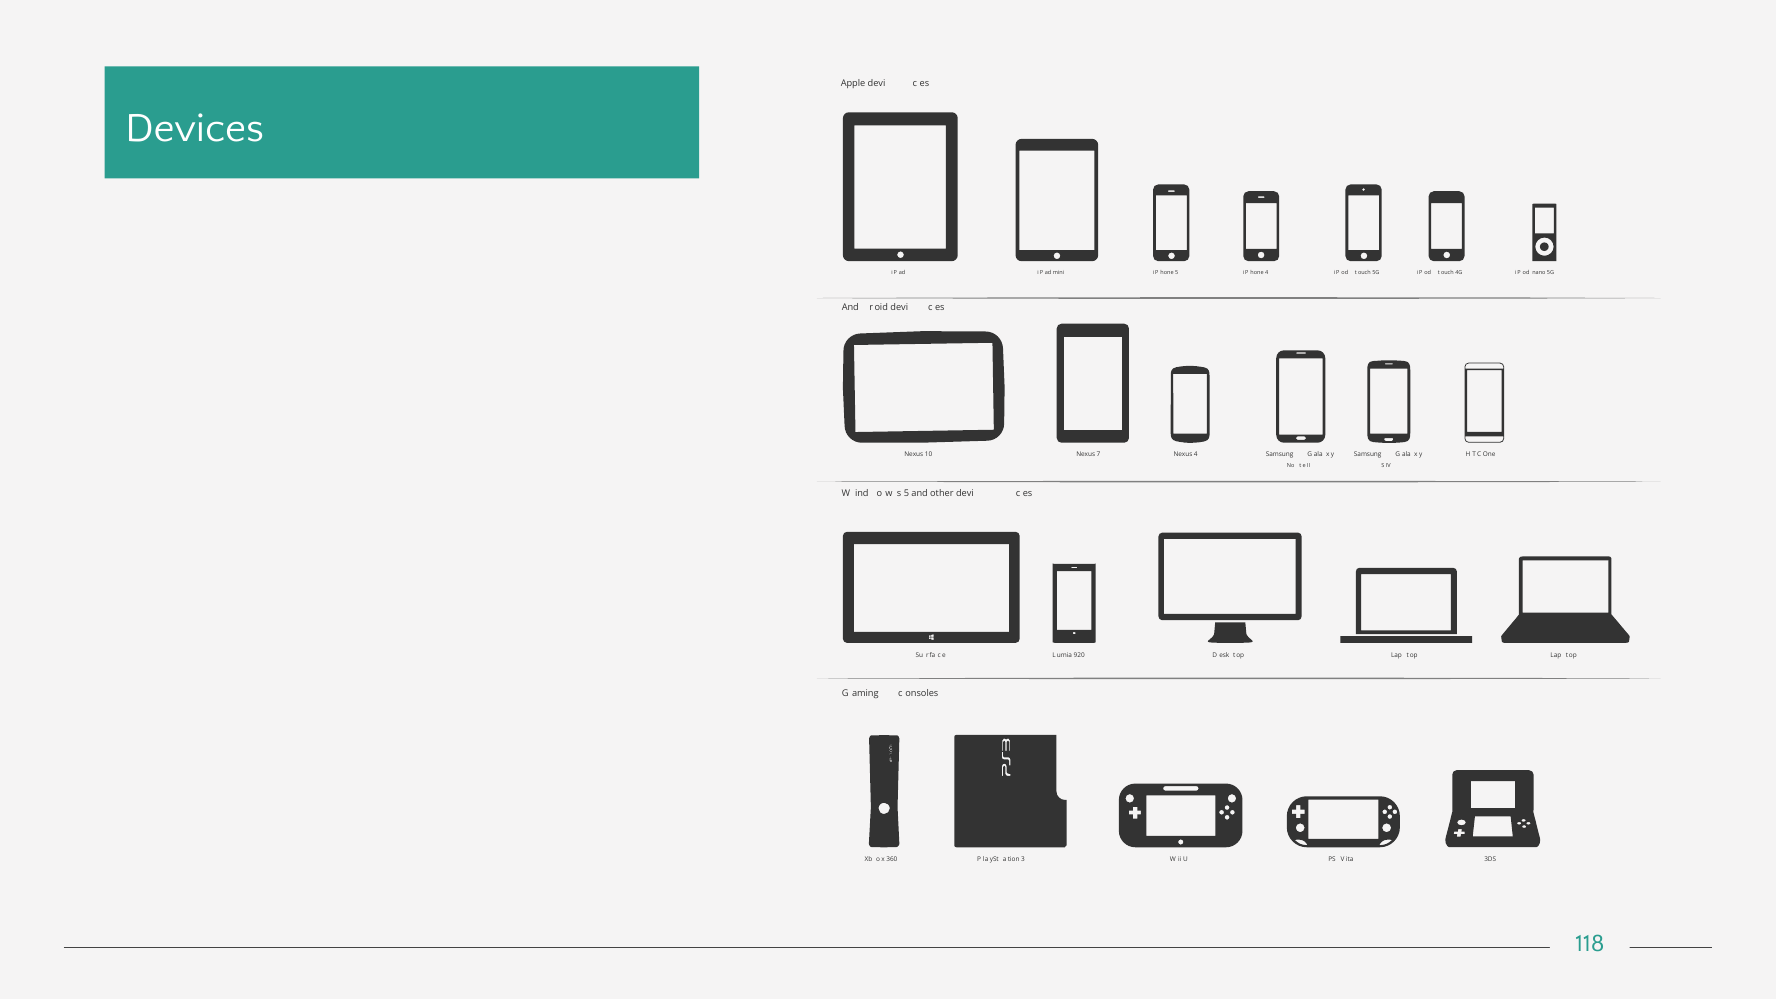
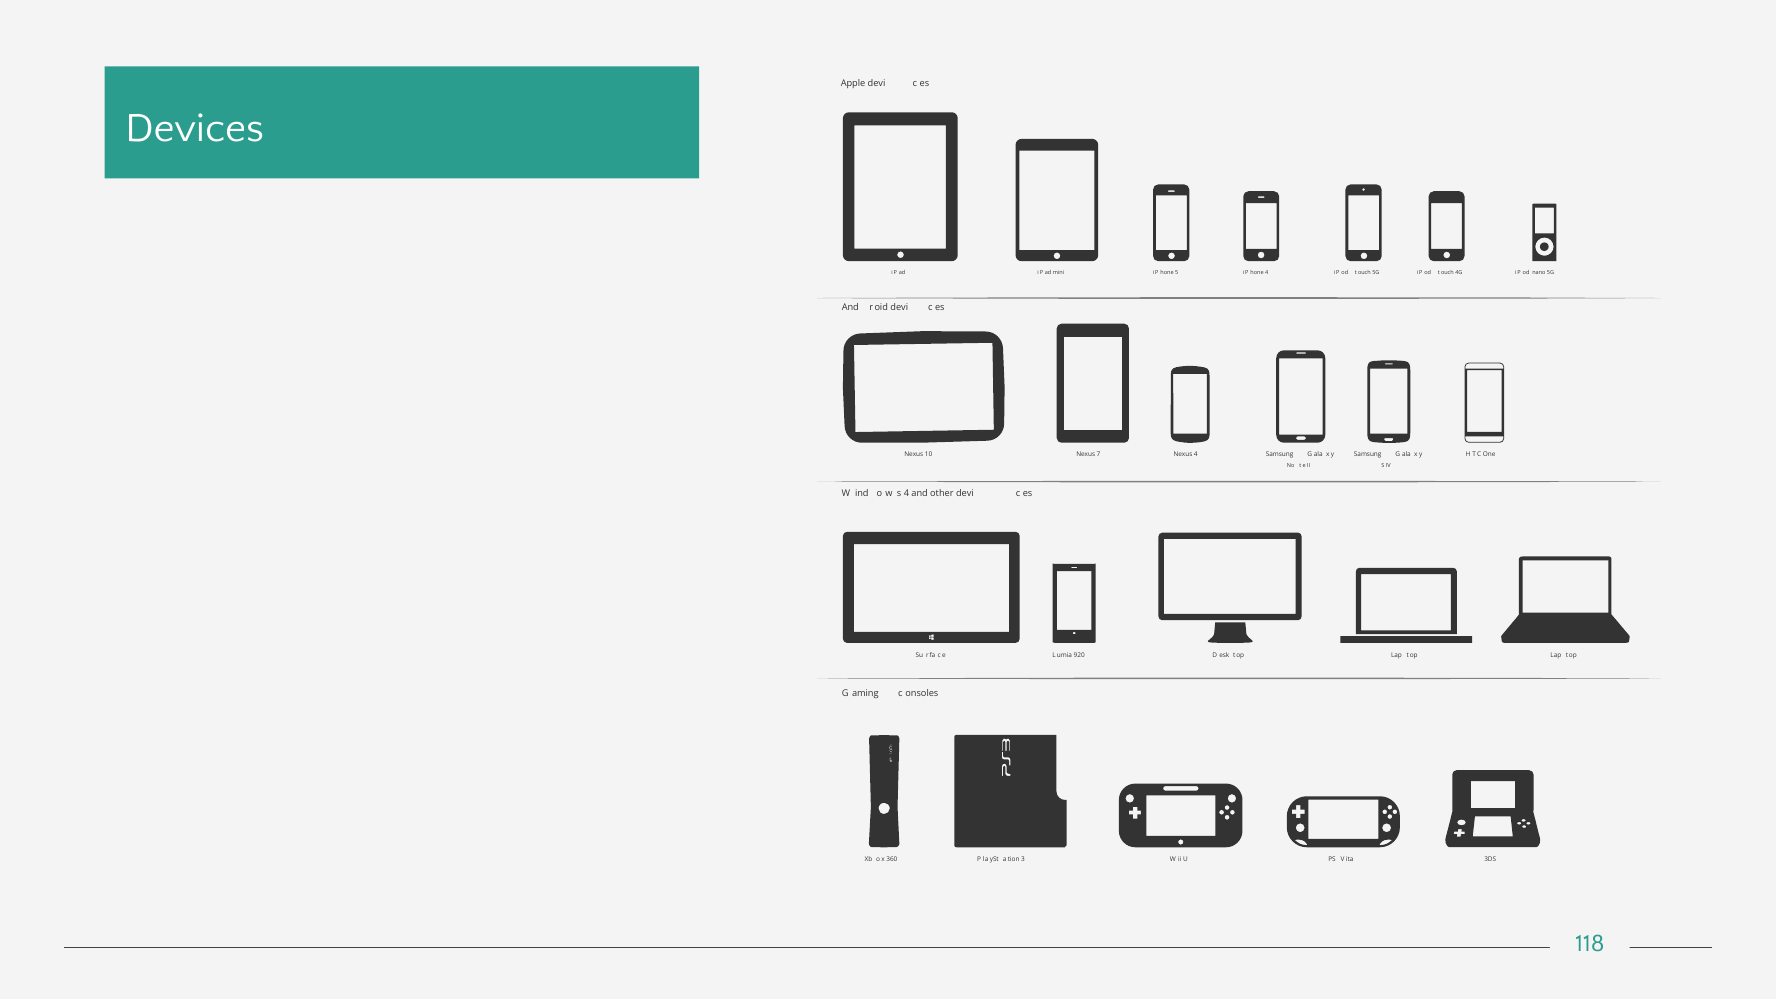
s 5: 5 -> 4
